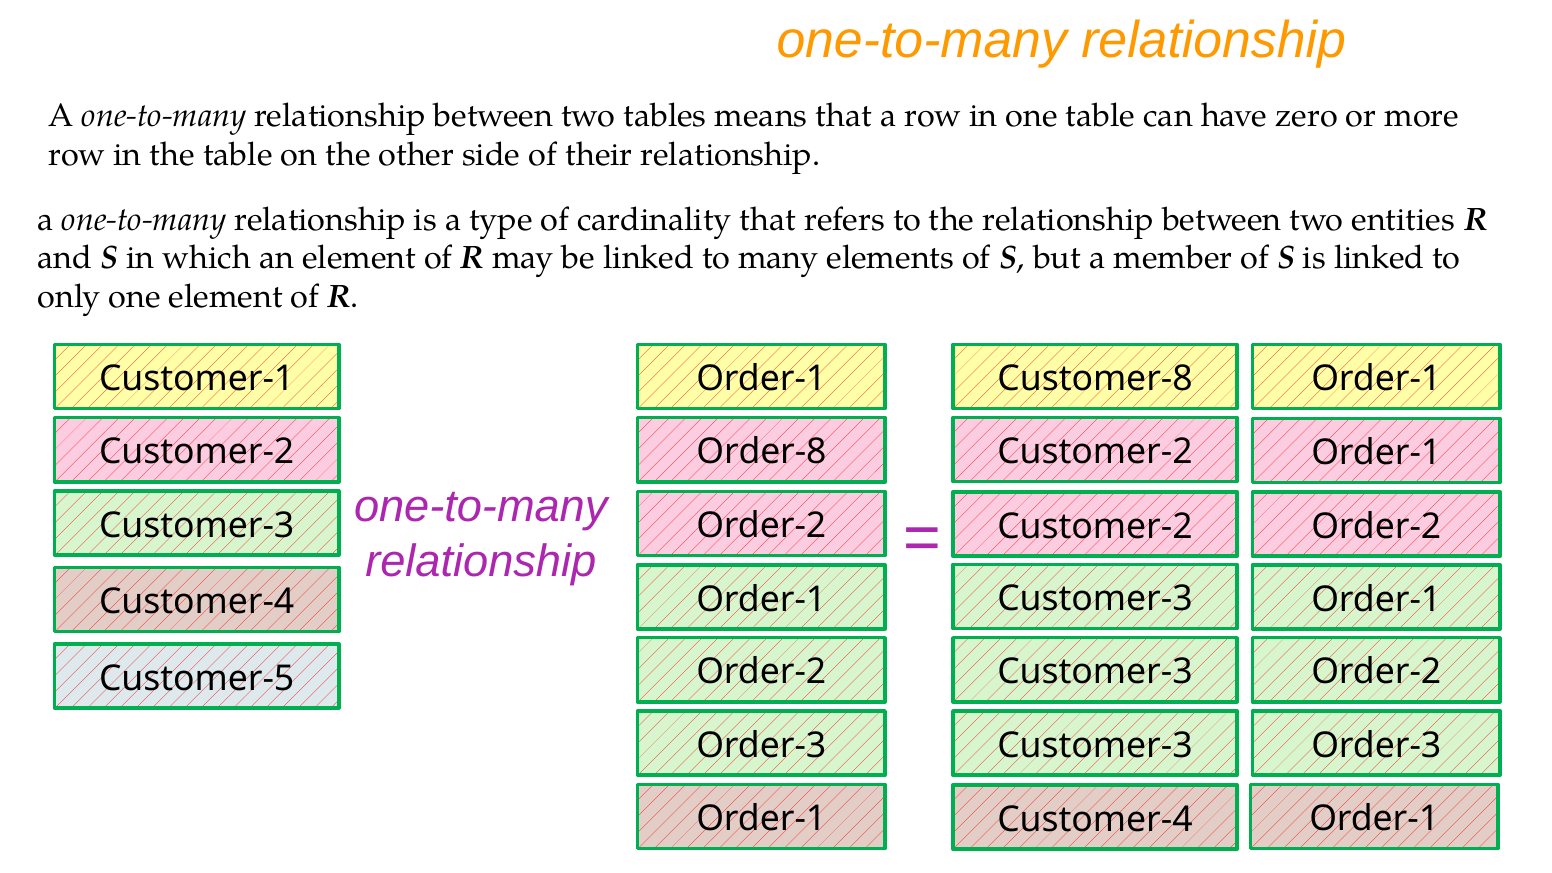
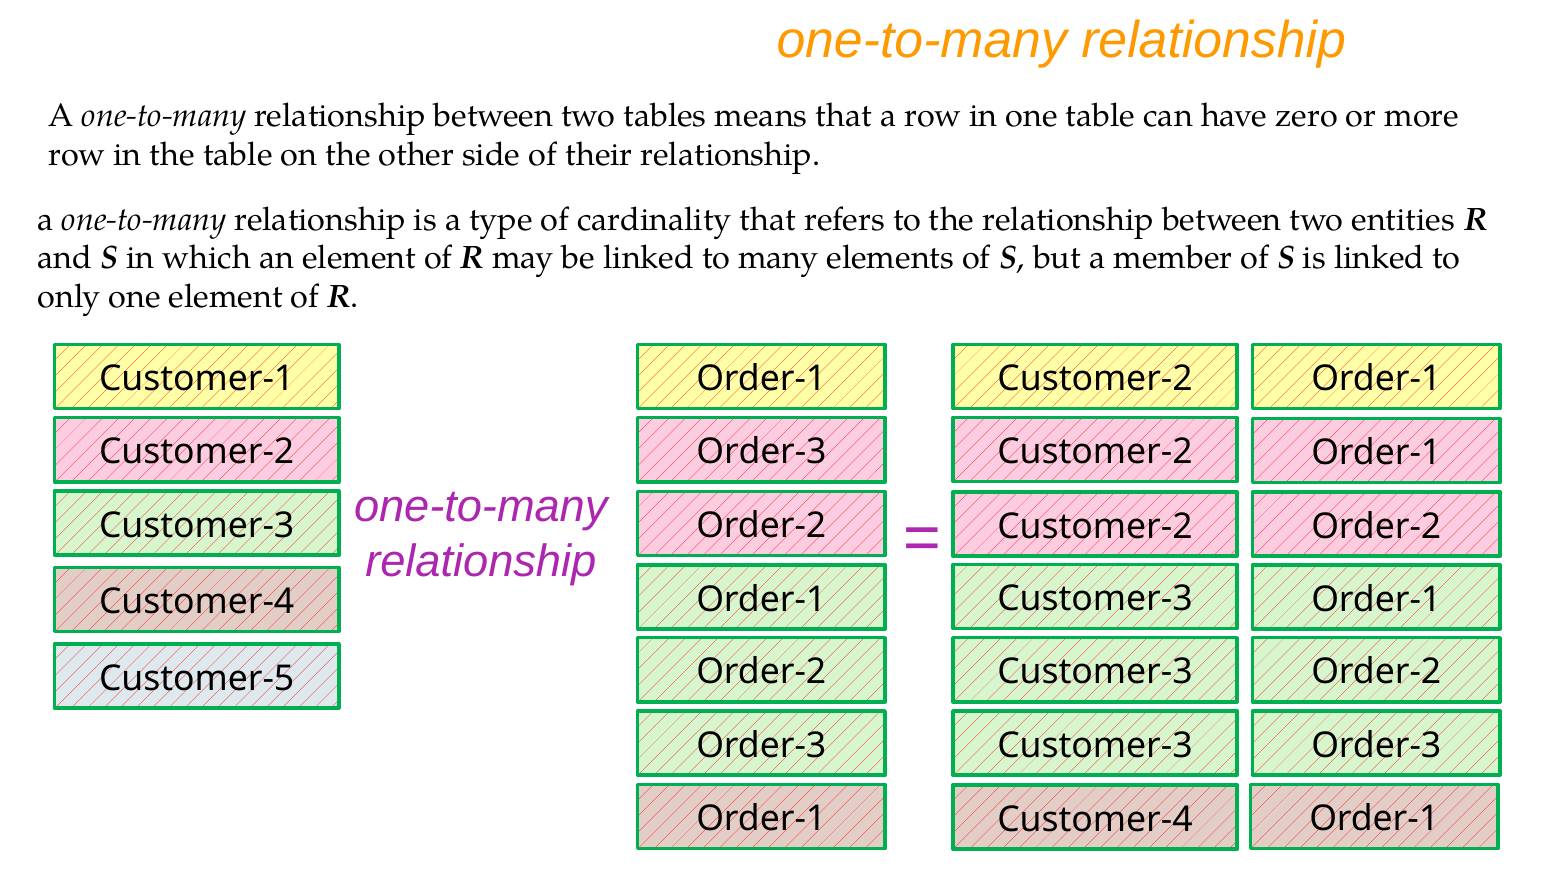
Customer-8 at (1095, 379): Customer-8 -> Customer-2
Customer-2 Order-8: Order-8 -> Order-3
